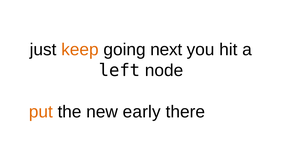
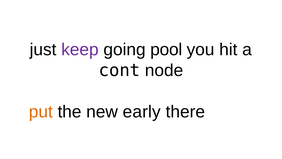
keep colour: orange -> purple
next: next -> pool
left: left -> cont
